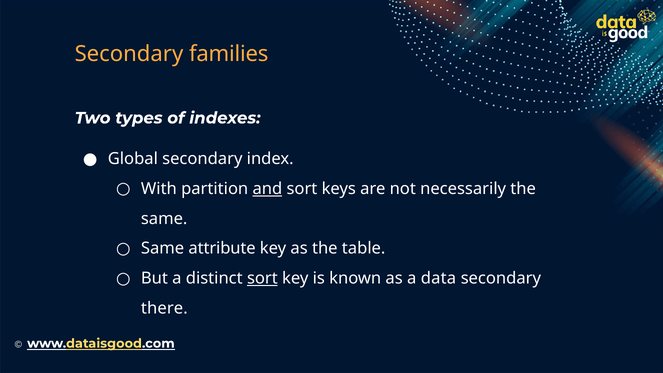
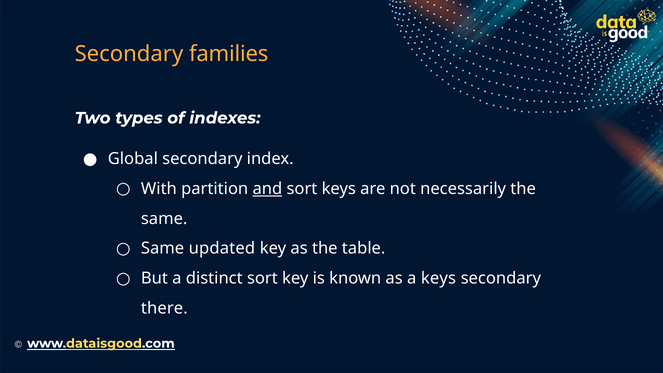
attribute: attribute -> updated
sort at (262, 278) underline: present -> none
a data: data -> keys
